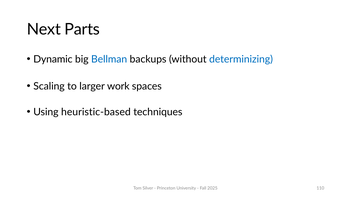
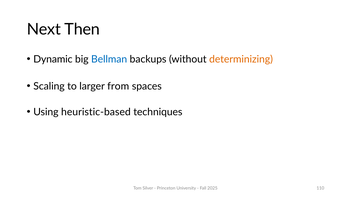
Parts: Parts -> Then
determinizing colour: blue -> orange
work: work -> from
